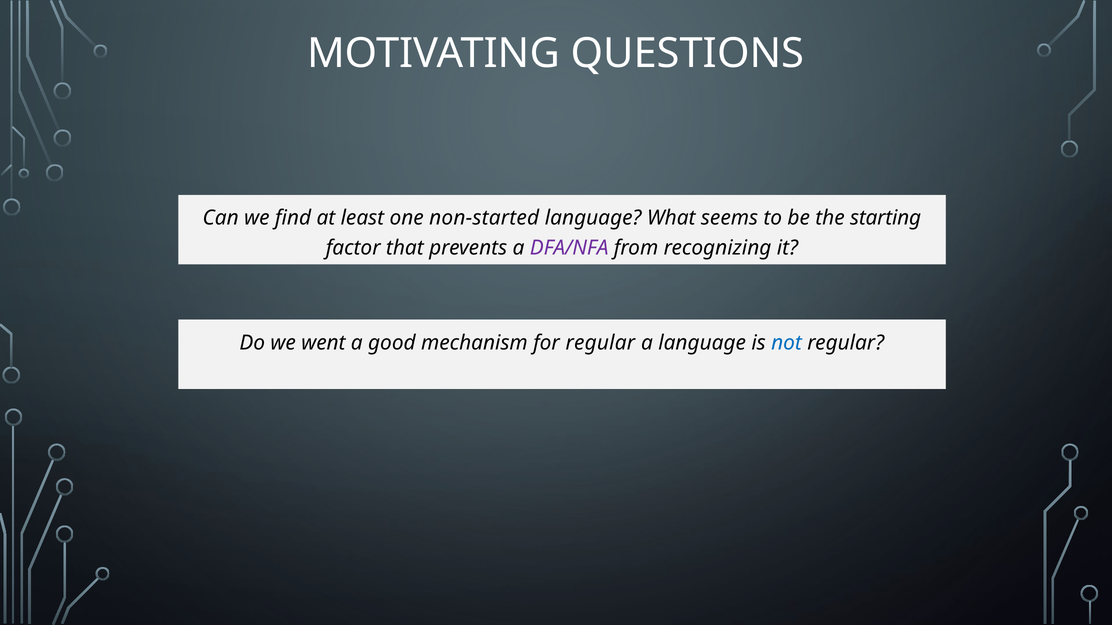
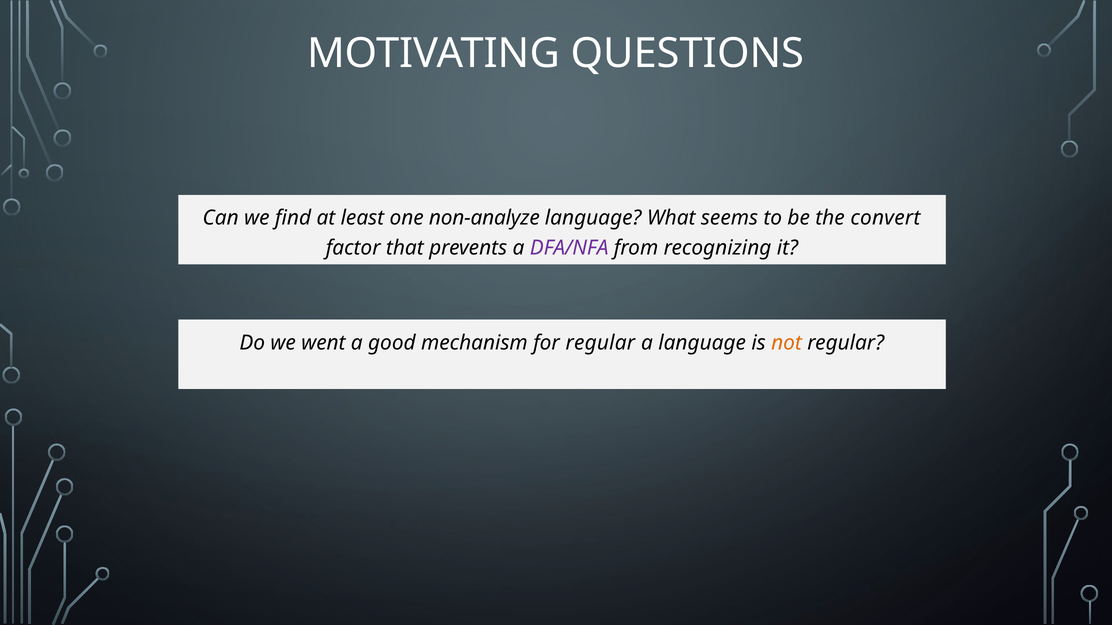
non-started: non-started -> non-analyze
starting: starting -> convert
not colour: blue -> orange
